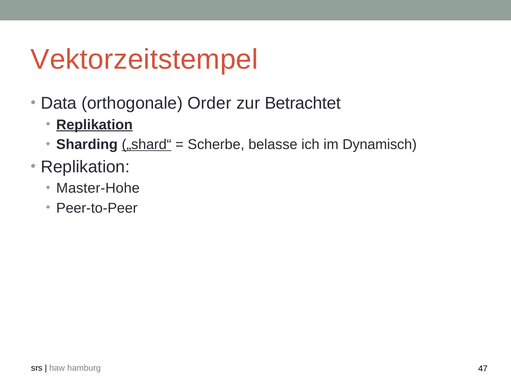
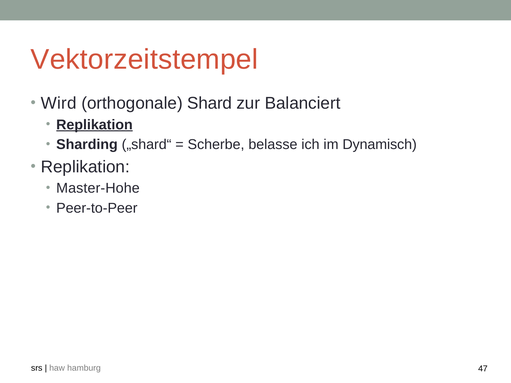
Data: Data -> Wird
Order: Order -> Shard
Betrachtet: Betrachtet -> Balanciert
„shard“ underline: present -> none
